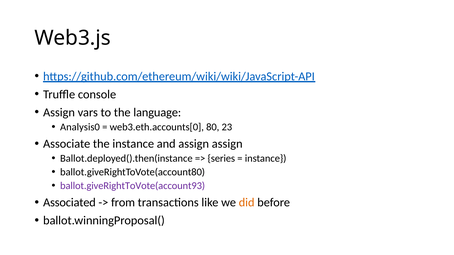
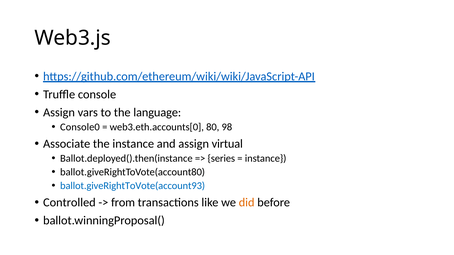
Analysis0: Analysis0 -> Console0
23: 23 -> 98
assign assign: assign -> virtual
ballot.giveRightToVote(account93 colour: purple -> blue
Associated: Associated -> Controlled
